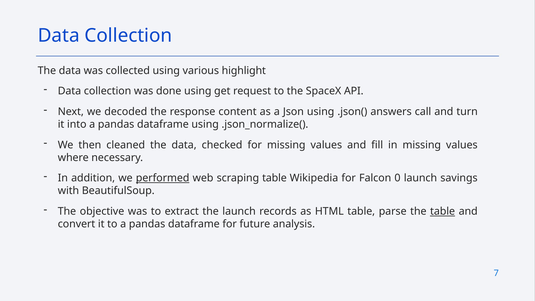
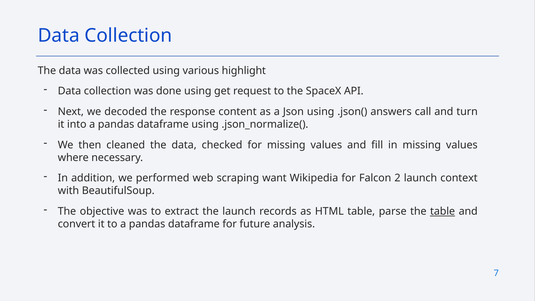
performed underline: present -> none
scraping table: table -> want
0: 0 -> 2
savings: savings -> context
